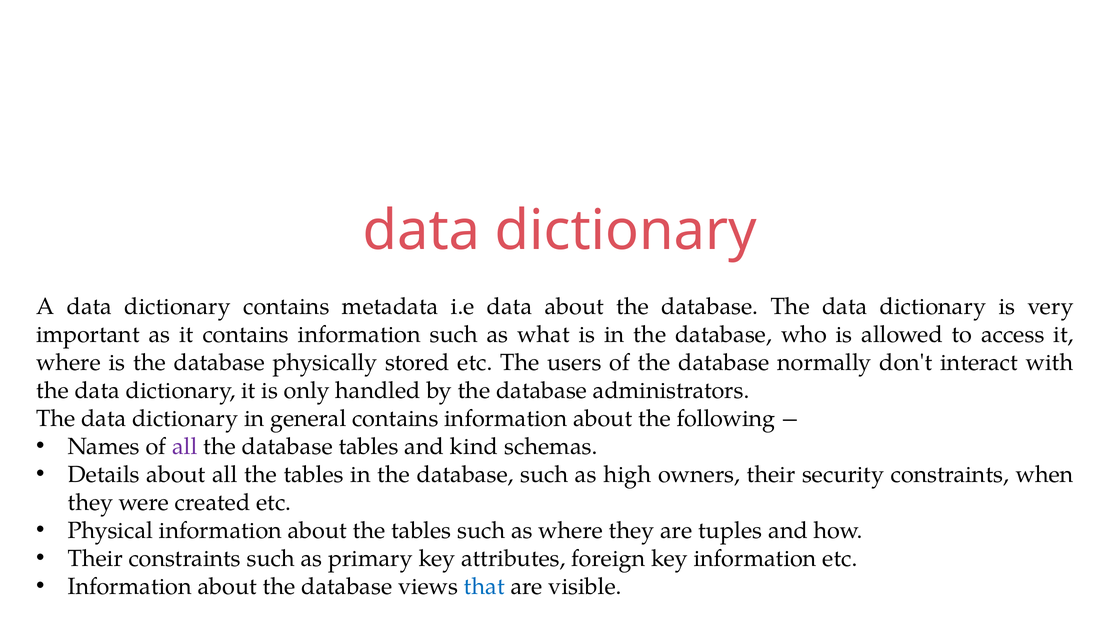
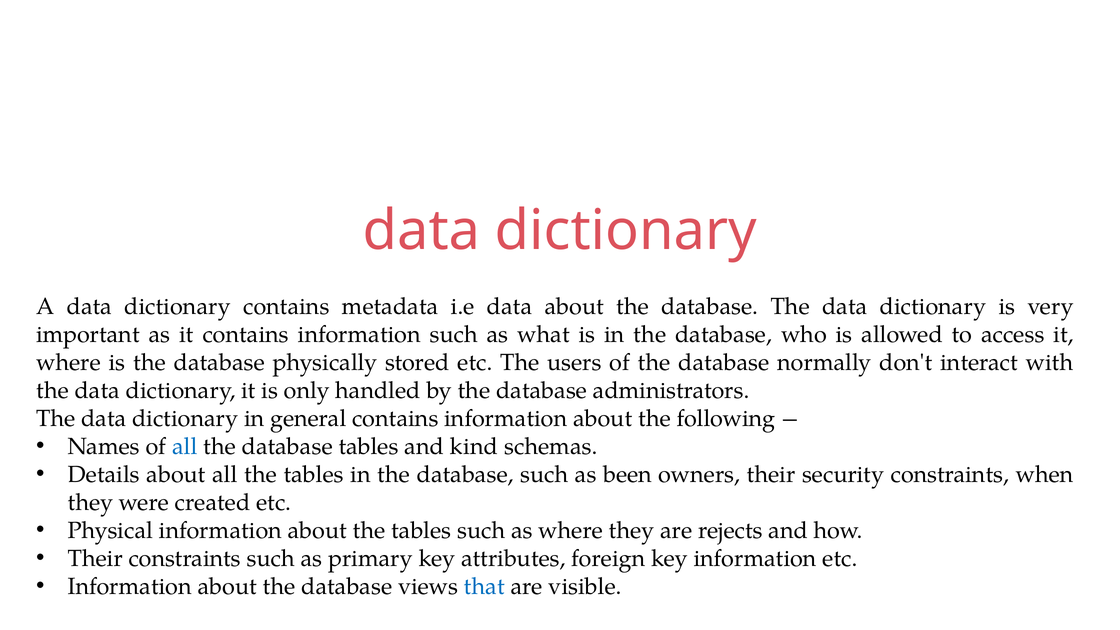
all at (185, 446) colour: purple -> blue
high: high -> been
tuples: tuples -> rejects
